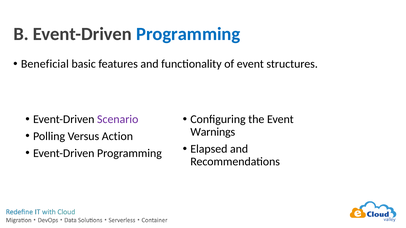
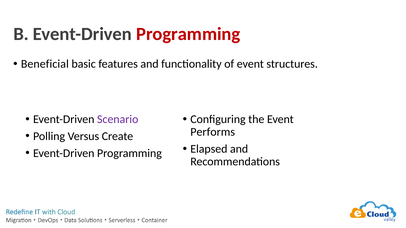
Programming at (188, 34) colour: blue -> red
Warnings: Warnings -> Performs
Action: Action -> Create
